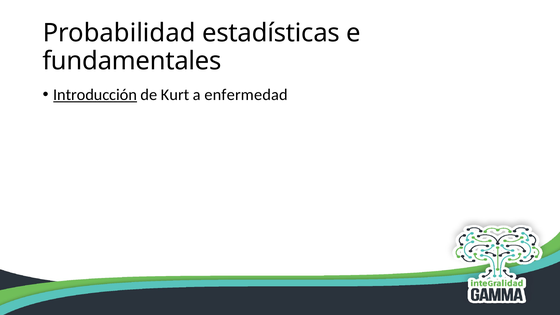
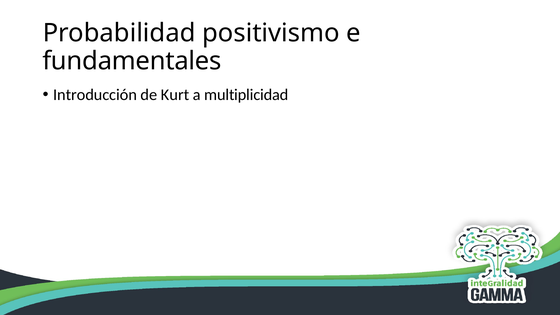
estadísticas: estadísticas -> positivismo
Introducción underline: present -> none
enfermedad: enfermedad -> multiplicidad
